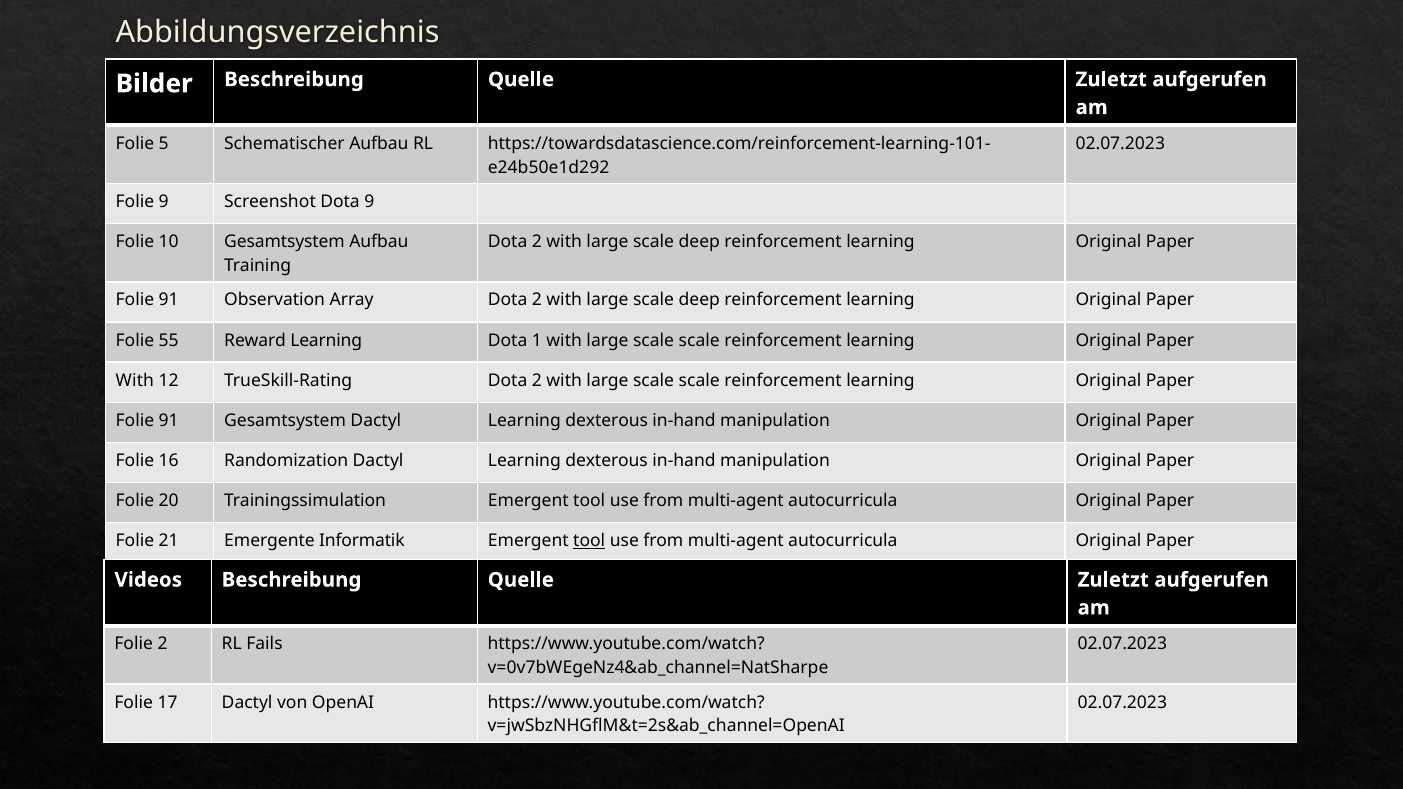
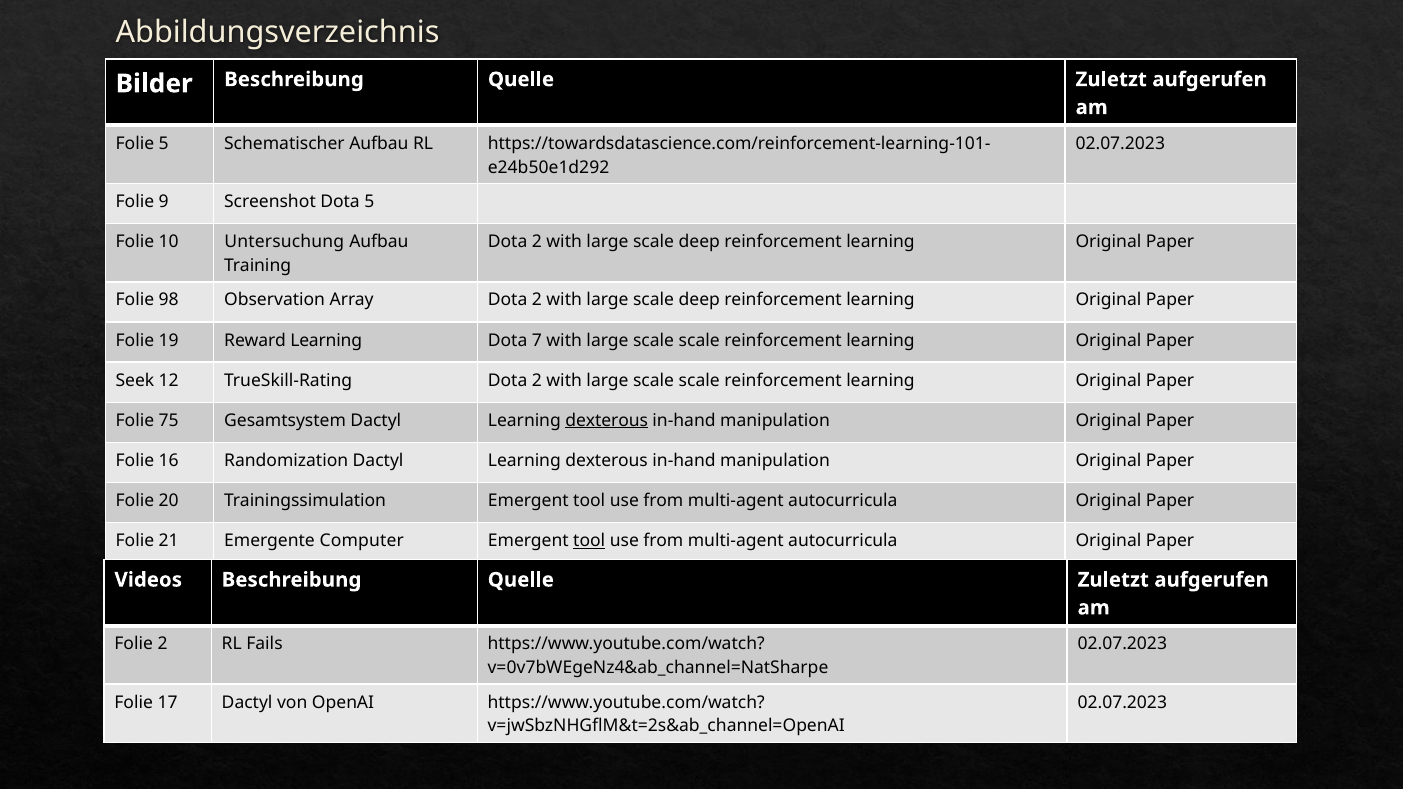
Dota 9: 9 -> 5
10 Gesamtsystem: Gesamtsystem -> Untersuchung
91 at (169, 300): 91 -> 98
55: 55 -> 19
1: 1 -> 7
With at (135, 380): With -> Seek
91 at (169, 420): 91 -> 75
dexterous at (607, 420) underline: none -> present
Informatik: Informatik -> Computer
